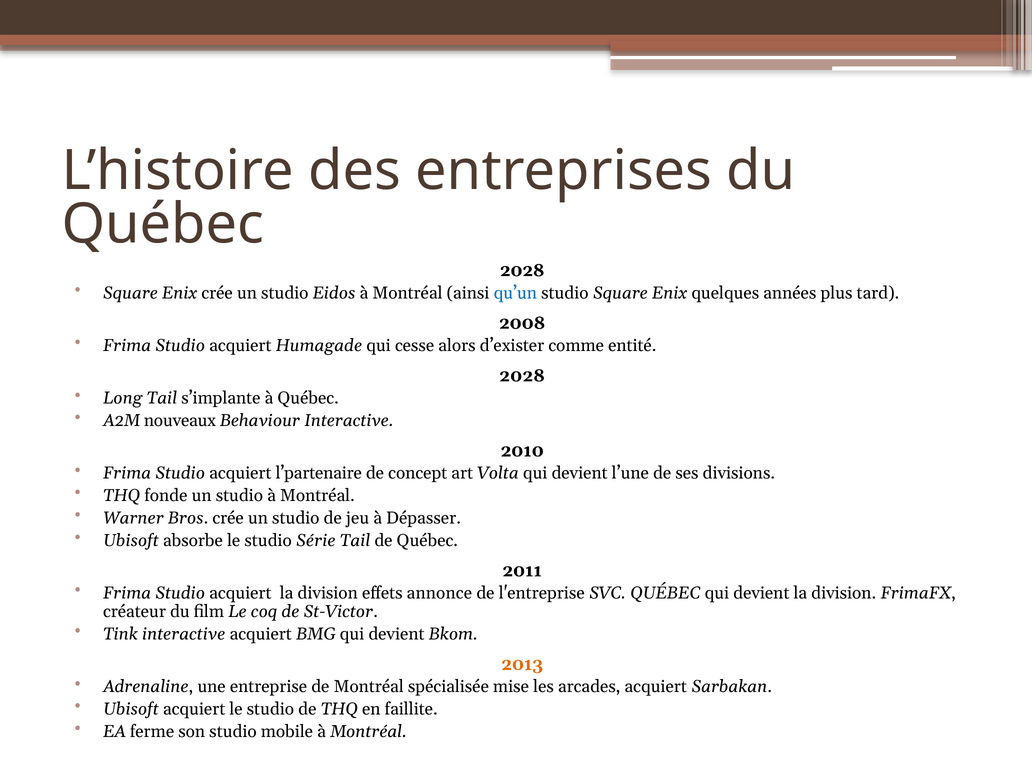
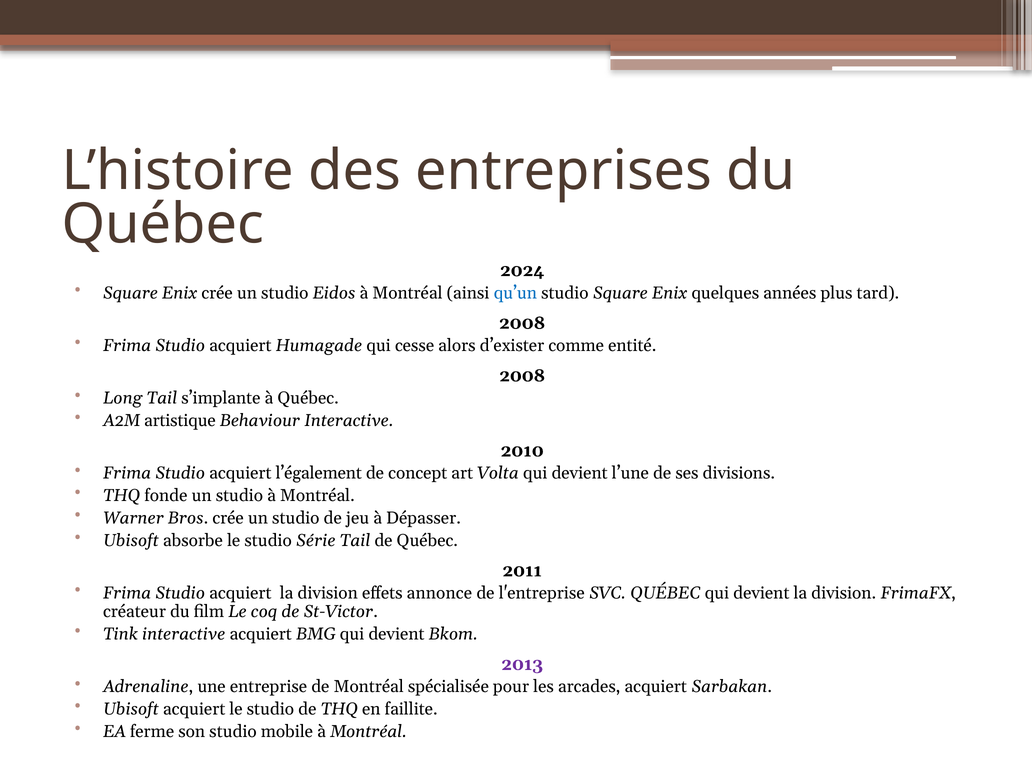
2028 at (522, 270): 2028 -> 2024
2028 at (522, 376): 2028 -> 2008
nouveaux: nouveaux -> artistique
l’partenaire: l’partenaire -> l’également
2013 colour: orange -> purple
mise: mise -> pour
